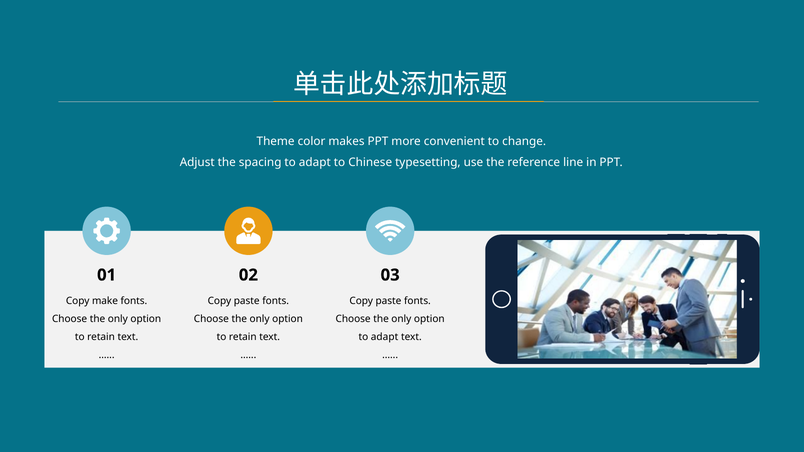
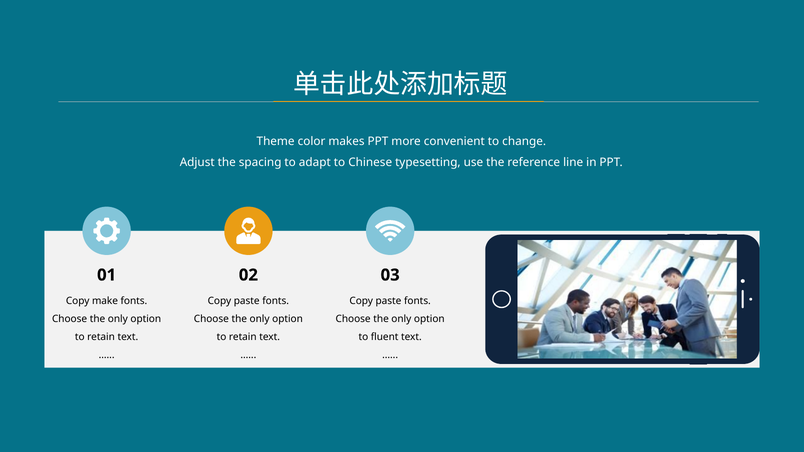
adapt at (385, 337): adapt -> fluent
